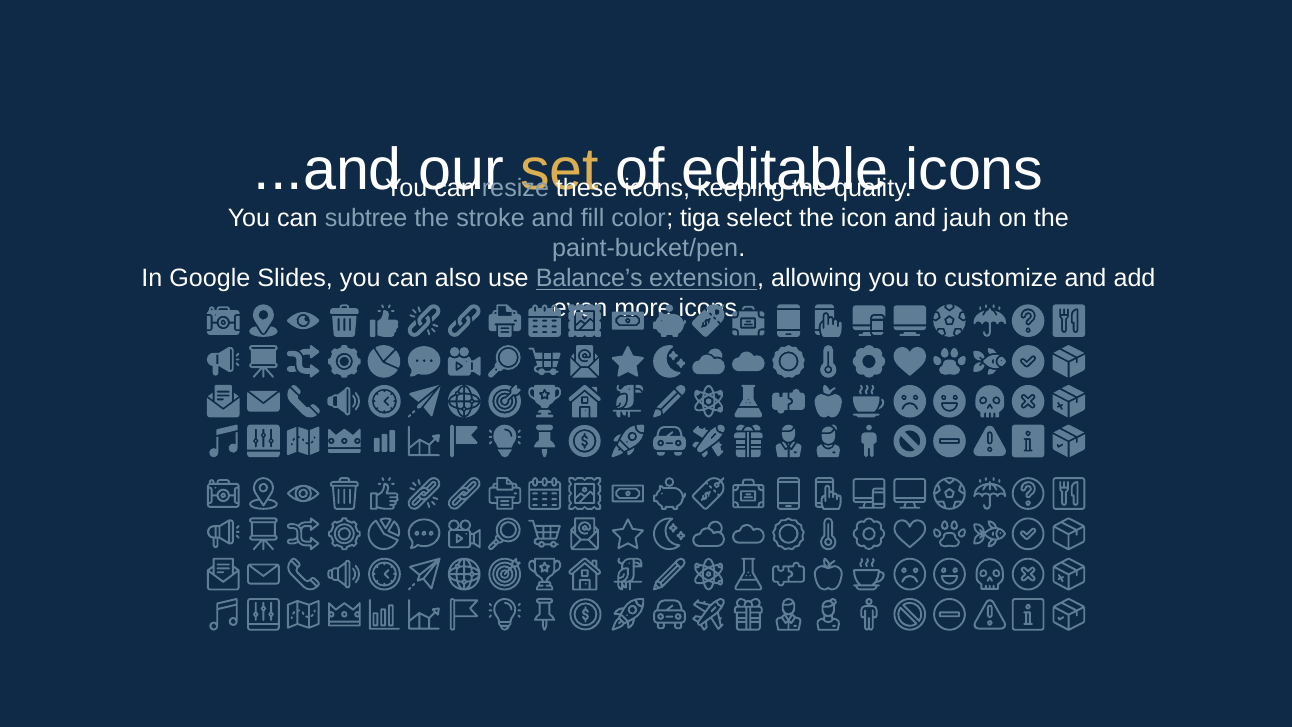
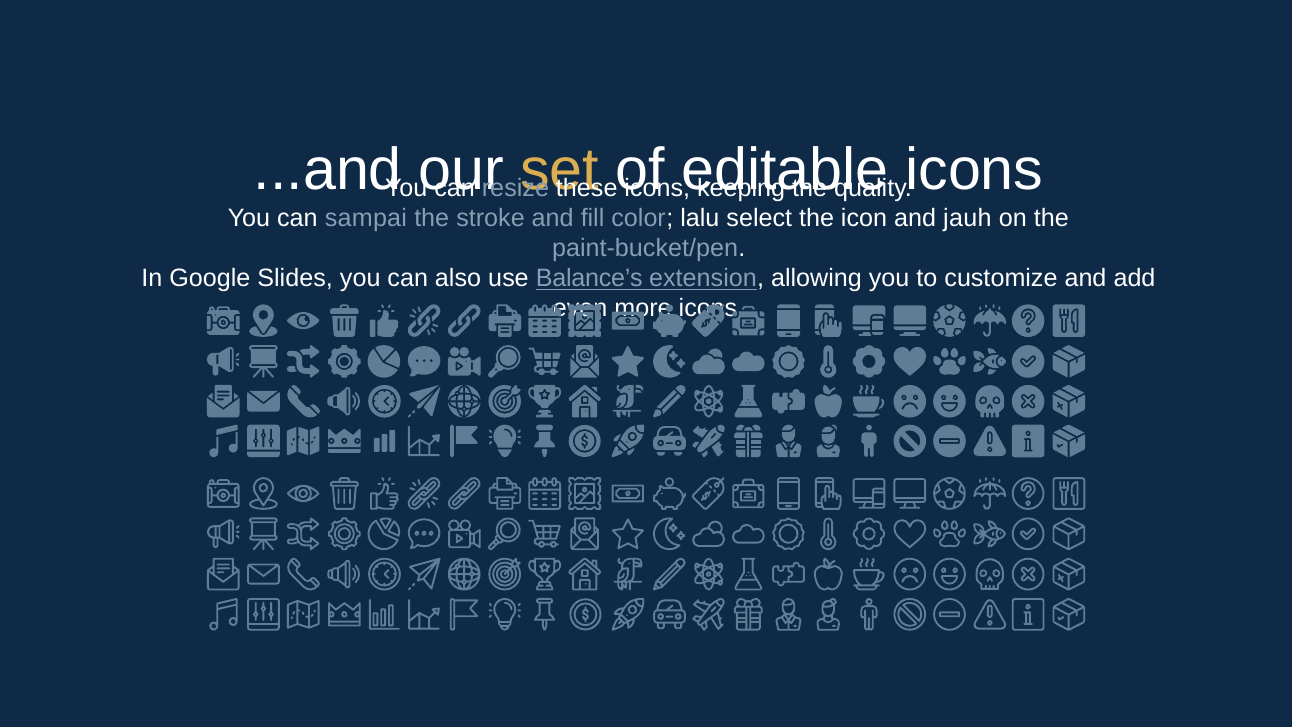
subtree: subtree -> sampai
tiga: tiga -> lalu
